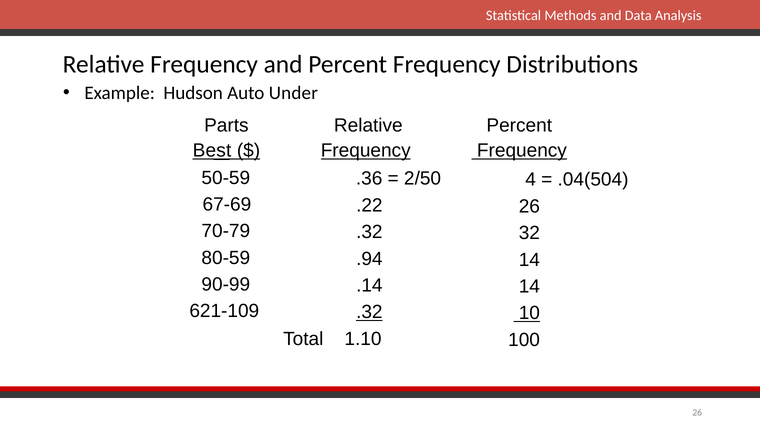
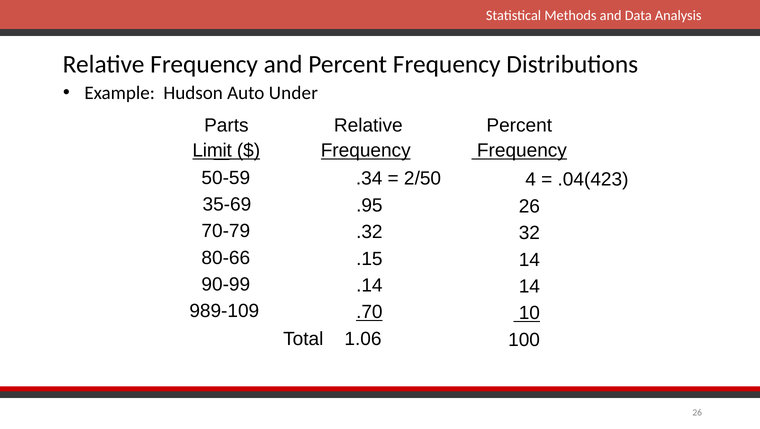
Best: Best -> Limit
.36: .36 -> .34
.04(504: .04(504 -> .04(423
67-69: 67-69 -> 35-69
.22: .22 -> .95
80-59: 80-59 -> 80-66
.94: .94 -> .15
621-109: 621-109 -> 989-109
.32 at (369, 312): .32 -> .70
1.10: 1.10 -> 1.06
